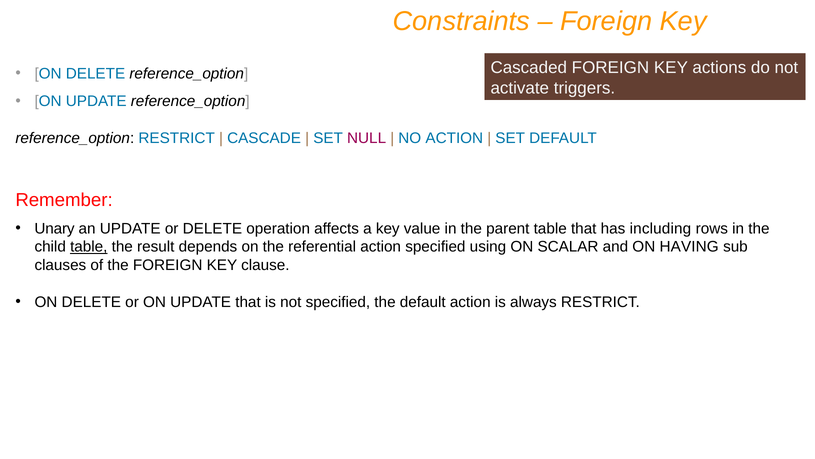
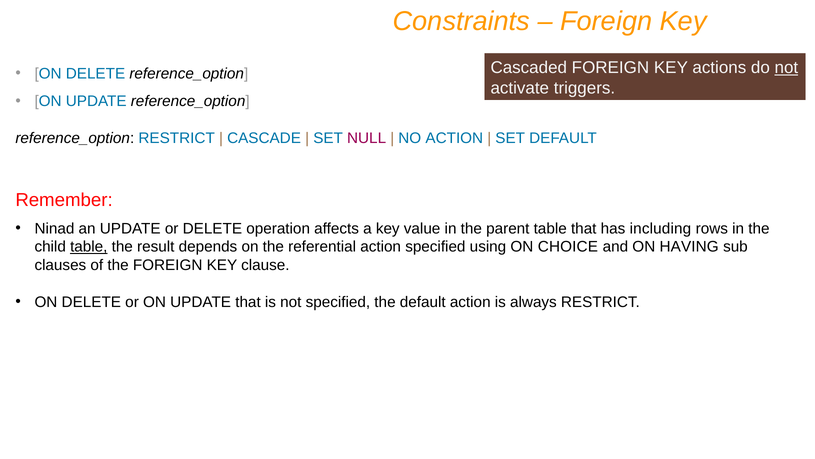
not at (786, 67) underline: none -> present
Unary: Unary -> Ninad
SCALAR: SCALAR -> CHOICE
